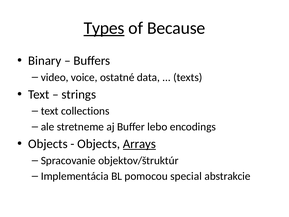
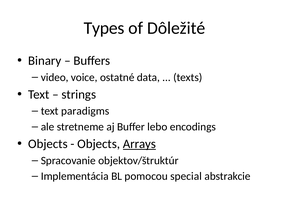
Types underline: present -> none
Because: Because -> Dôležité
collections: collections -> paradigms
